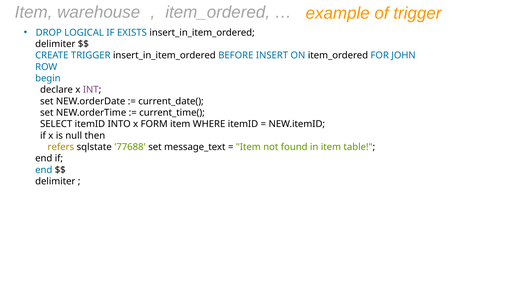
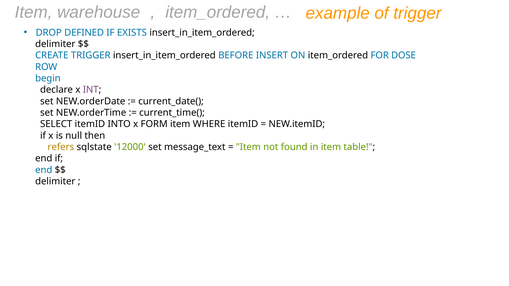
LOGICAL: LOGICAL -> DEFINED
JOHN: JOHN -> DOSE
77688: 77688 -> 12000
